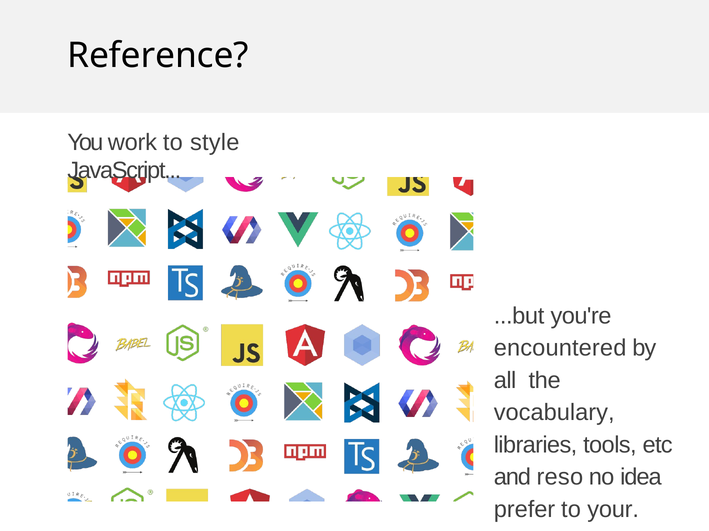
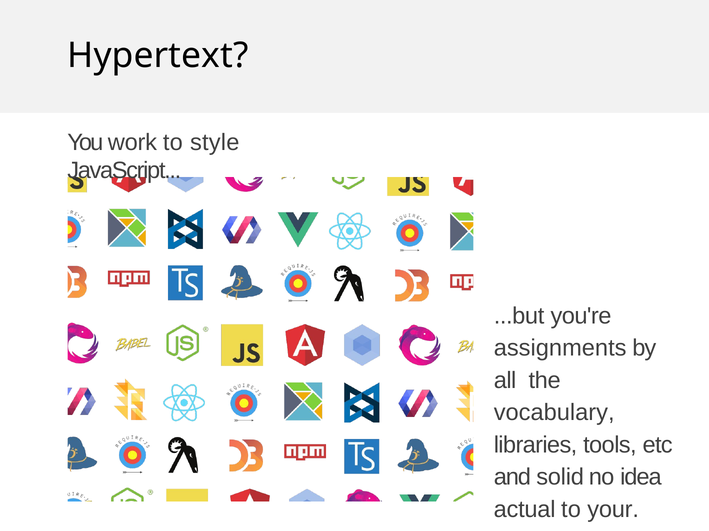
Reference: Reference -> Hypertext
encountered: encountered -> assignments
reso: reso -> solid
prefer: prefer -> actual
